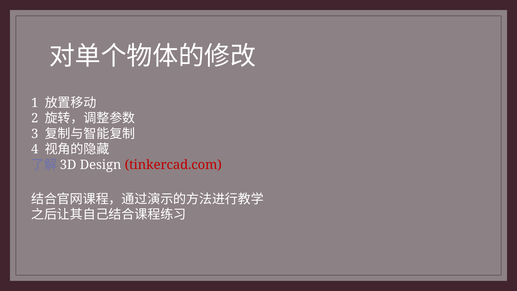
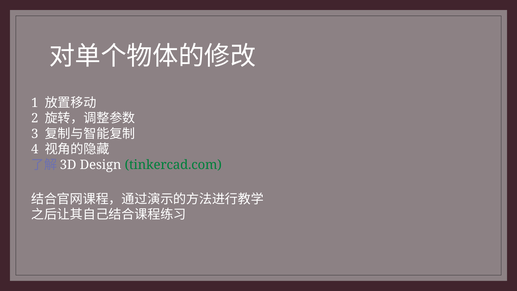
tinkercad.com colour: red -> green
